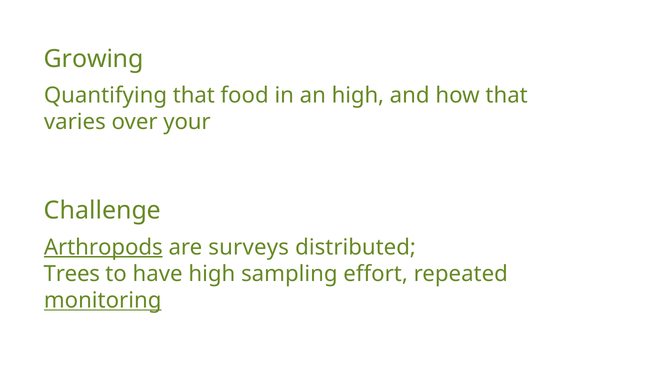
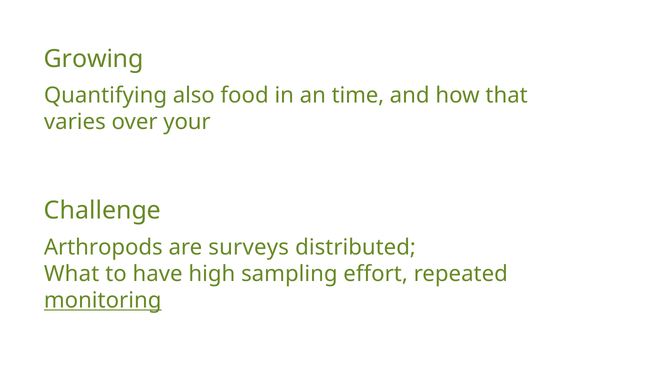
Quantifying that: that -> also
an high: high -> time
Arthropods underline: present -> none
Trees: Trees -> What
